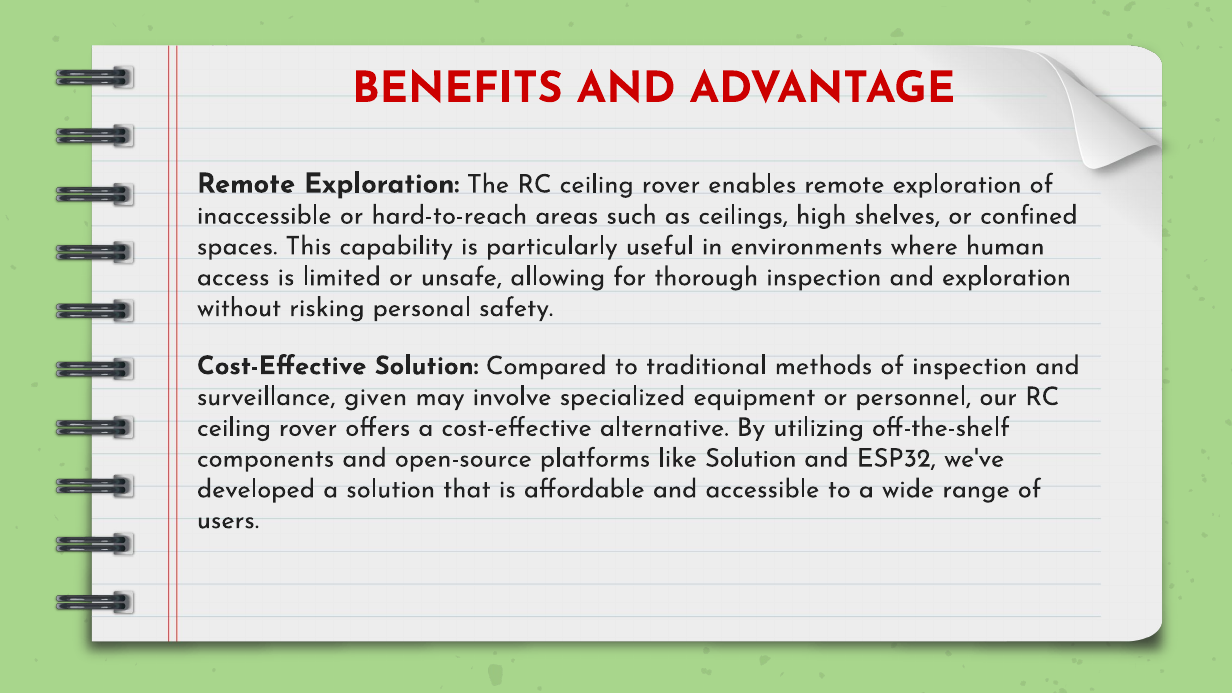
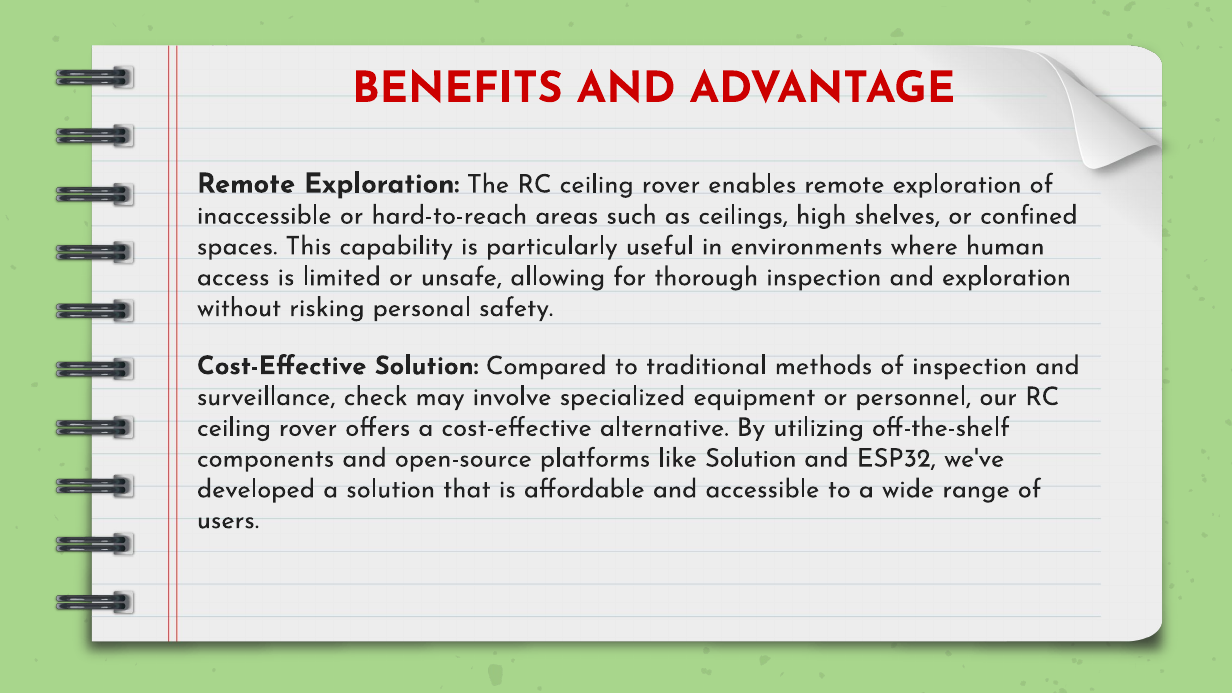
given: given -> check
